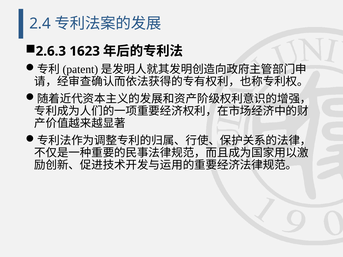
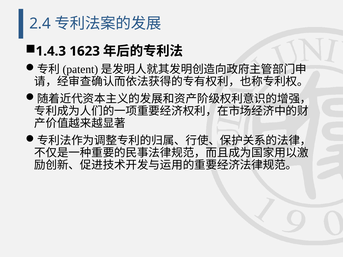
2.6.3: 2.6.3 -> 1.4.3
